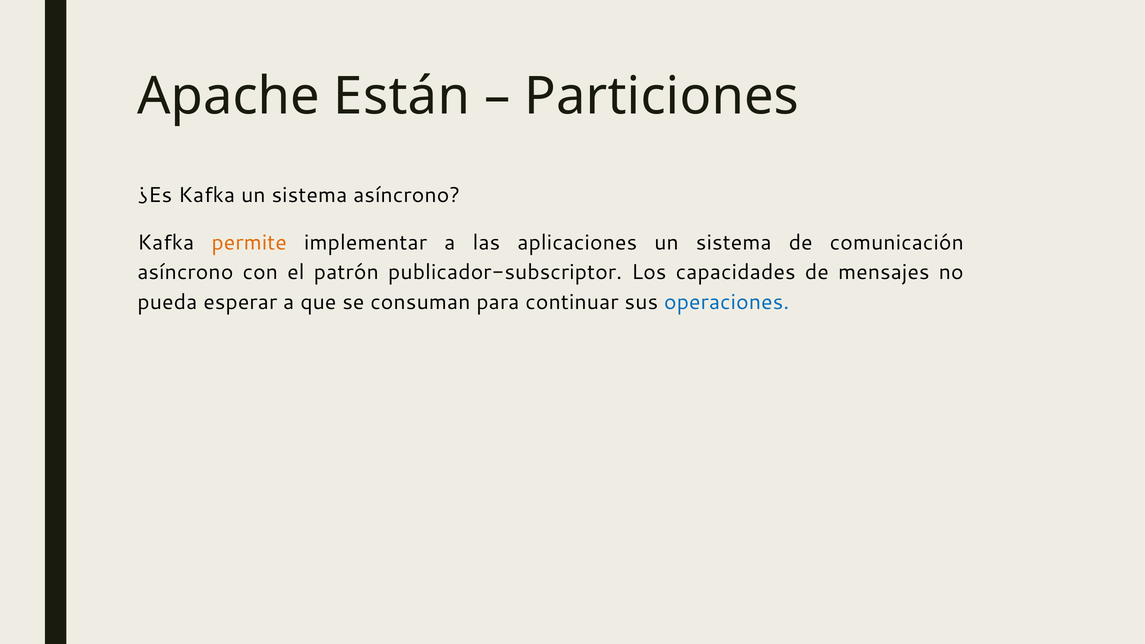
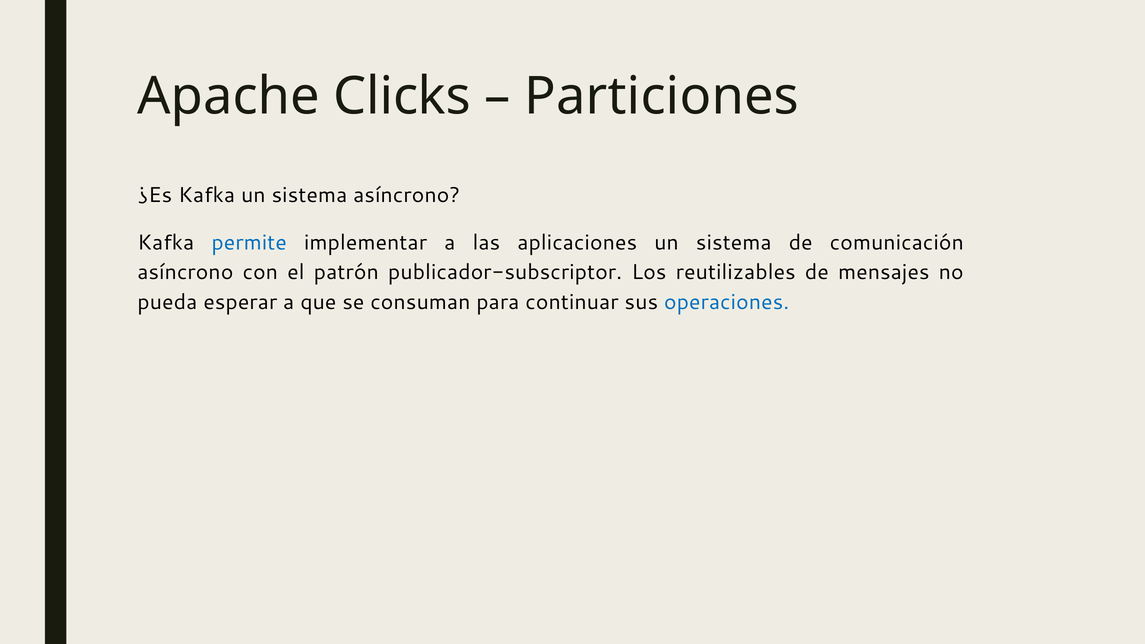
Están: Están -> Clicks
permite colour: orange -> blue
capacidades: capacidades -> reutilizables
